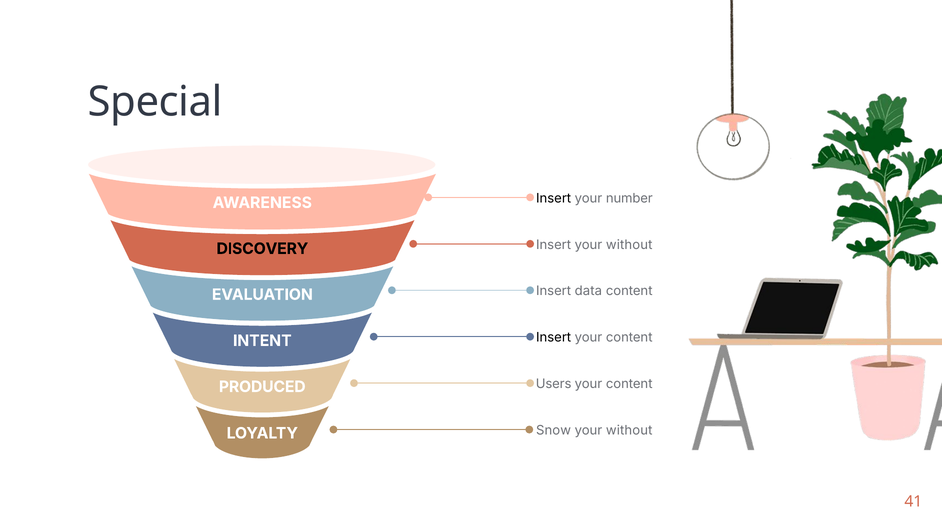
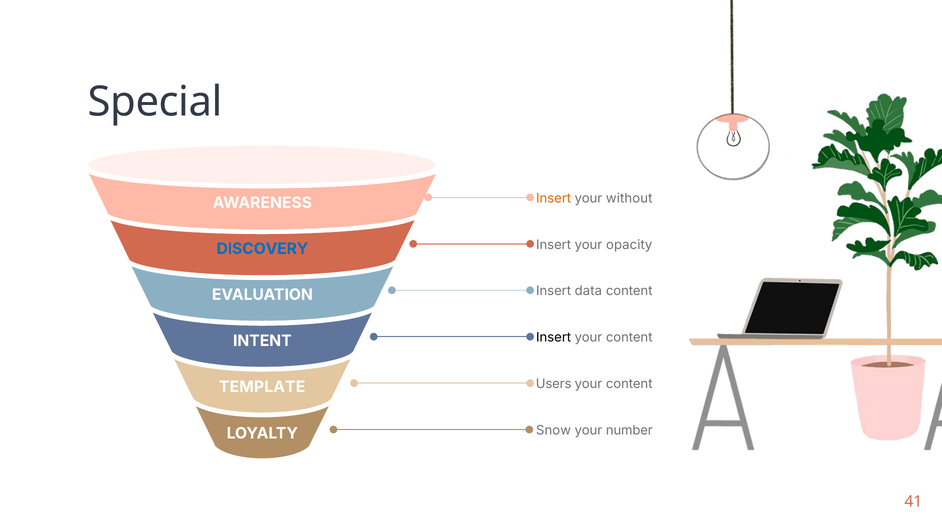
Insert at (554, 198) colour: black -> orange
number: number -> without
Insert your without: without -> opacity
DISCOVERY colour: black -> blue
PRODUCED: PRODUCED -> TEMPLATE
without at (629, 430): without -> number
